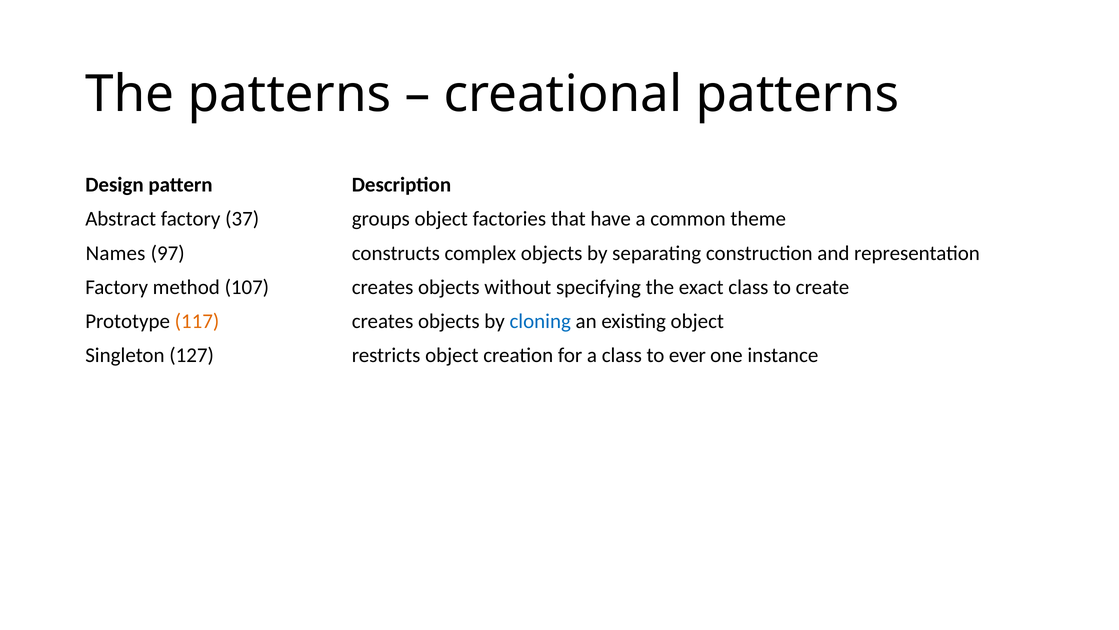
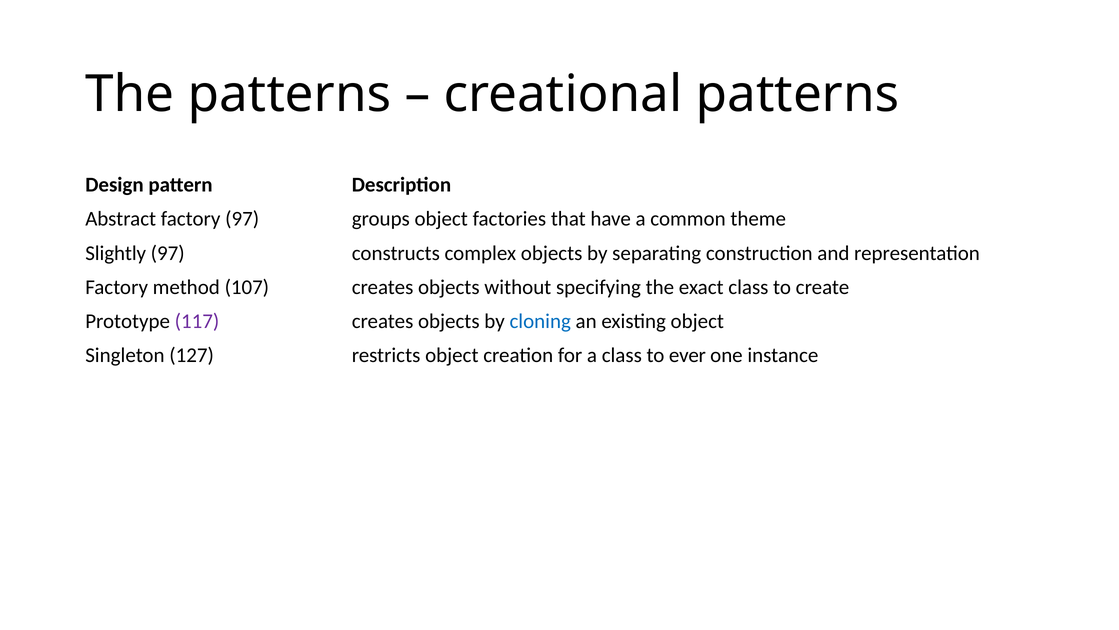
factory 37: 37 -> 97
Names: Names -> Slightly
117 colour: orange -> purple
